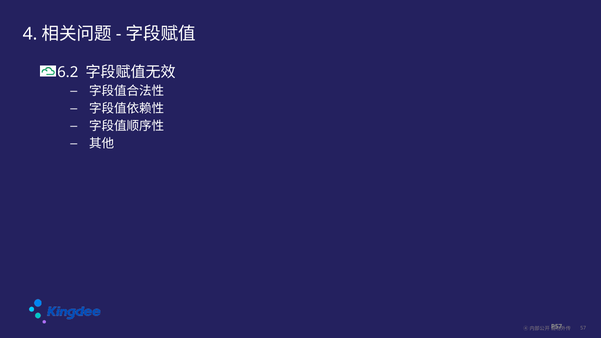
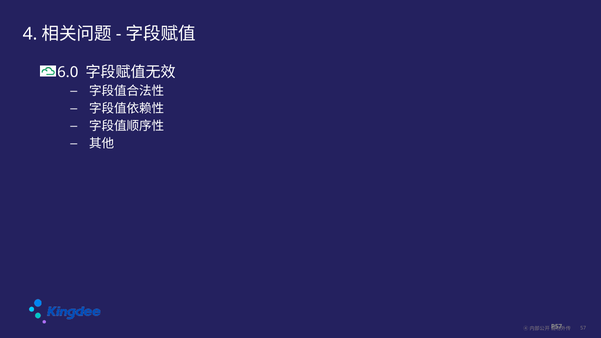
6.2: 6.2 -> 6.0
